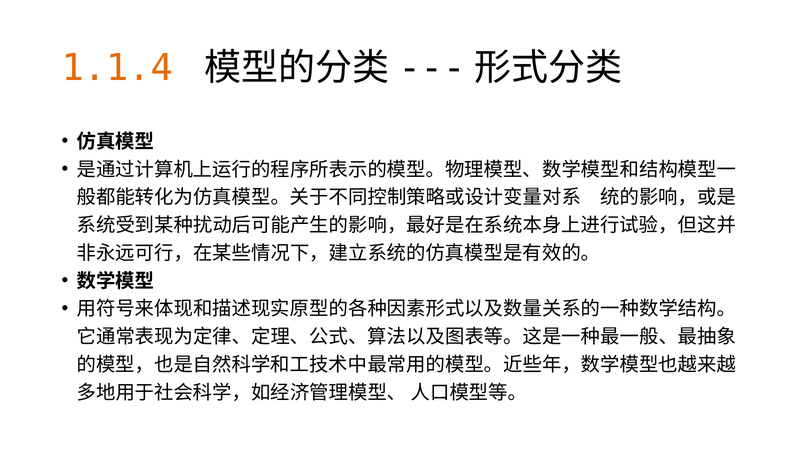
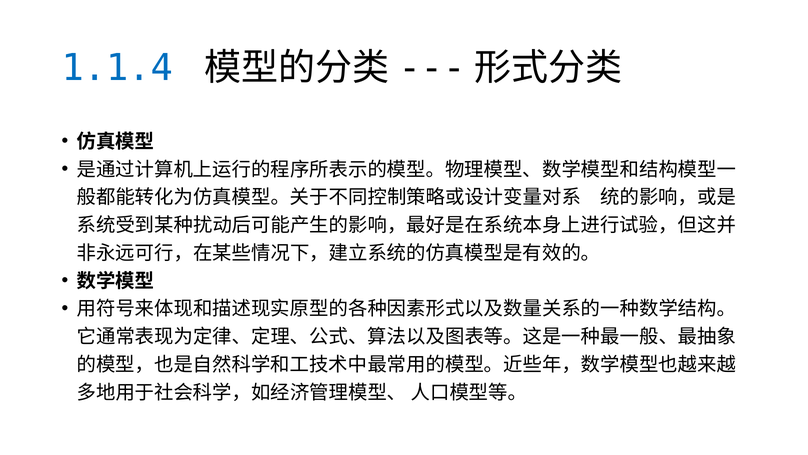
1.1.4 colour: orange -> blue
